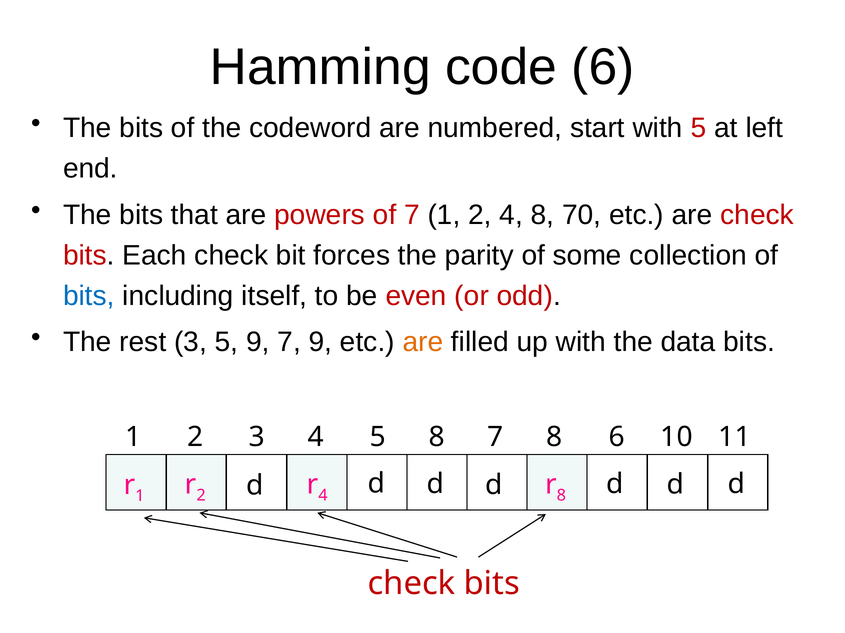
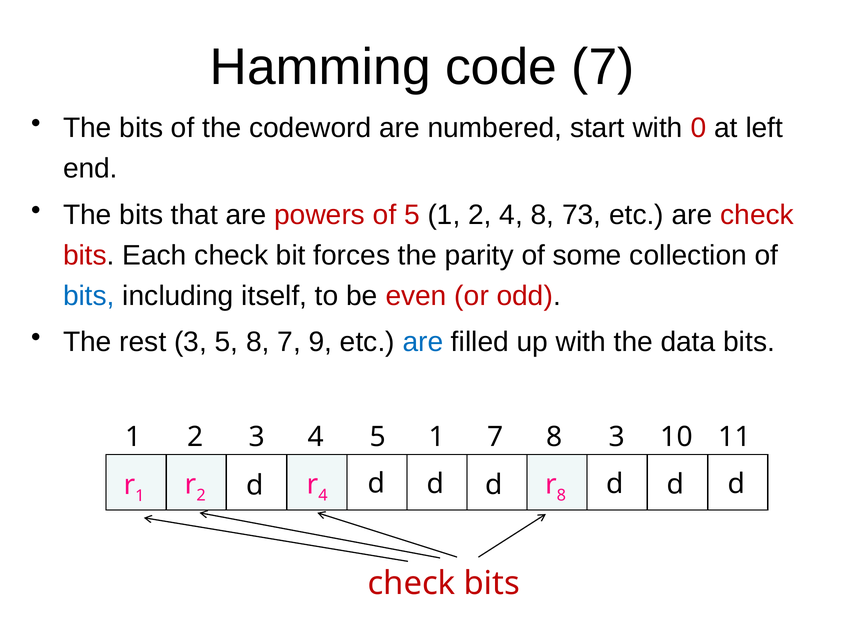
code 6: 6 -> 7
with 5: 5 -> 0
of 7: 7 -> 5
70: 70 -> 73
5 9: 9 -> 8
are at (423, 342) colour: orange -> blue
4 5 8: 8 -> 1
8 6: 6 -> 3
